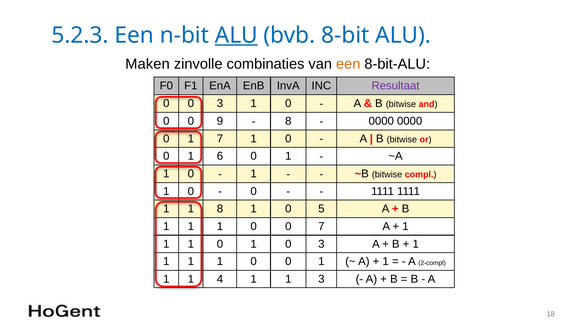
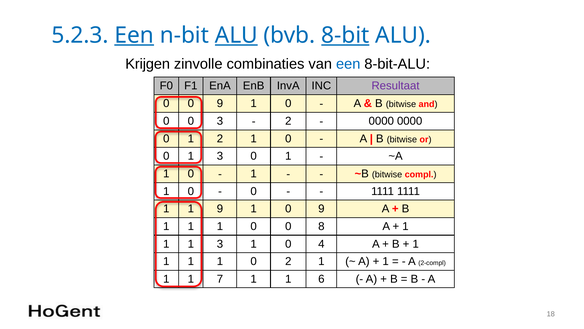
Een at (134, 35) underline: none -> present
8-bit underline: none -> present
Maken: Maken -> Krijgen
een at (348, 64) colour: orange -> blue
3 at (220, 103): 3 -> 9
9 at (220, 121): 9 -> 3
8 at (288, 121): 8 -> 2
7 at (220, 138): 7 -> 2
6 at (220, 156): 6 -> 3
8 at (220, 209): 8 -> 9
1 0 5: 5 -> 9
0 7: 7 -> 8
0 at (220, 244): 0 -> 3
1 0 3: 3 -> 4
0 at (288, 261): 0 -> 2
4: 4 -> 7
1 3: 3 -> 6
